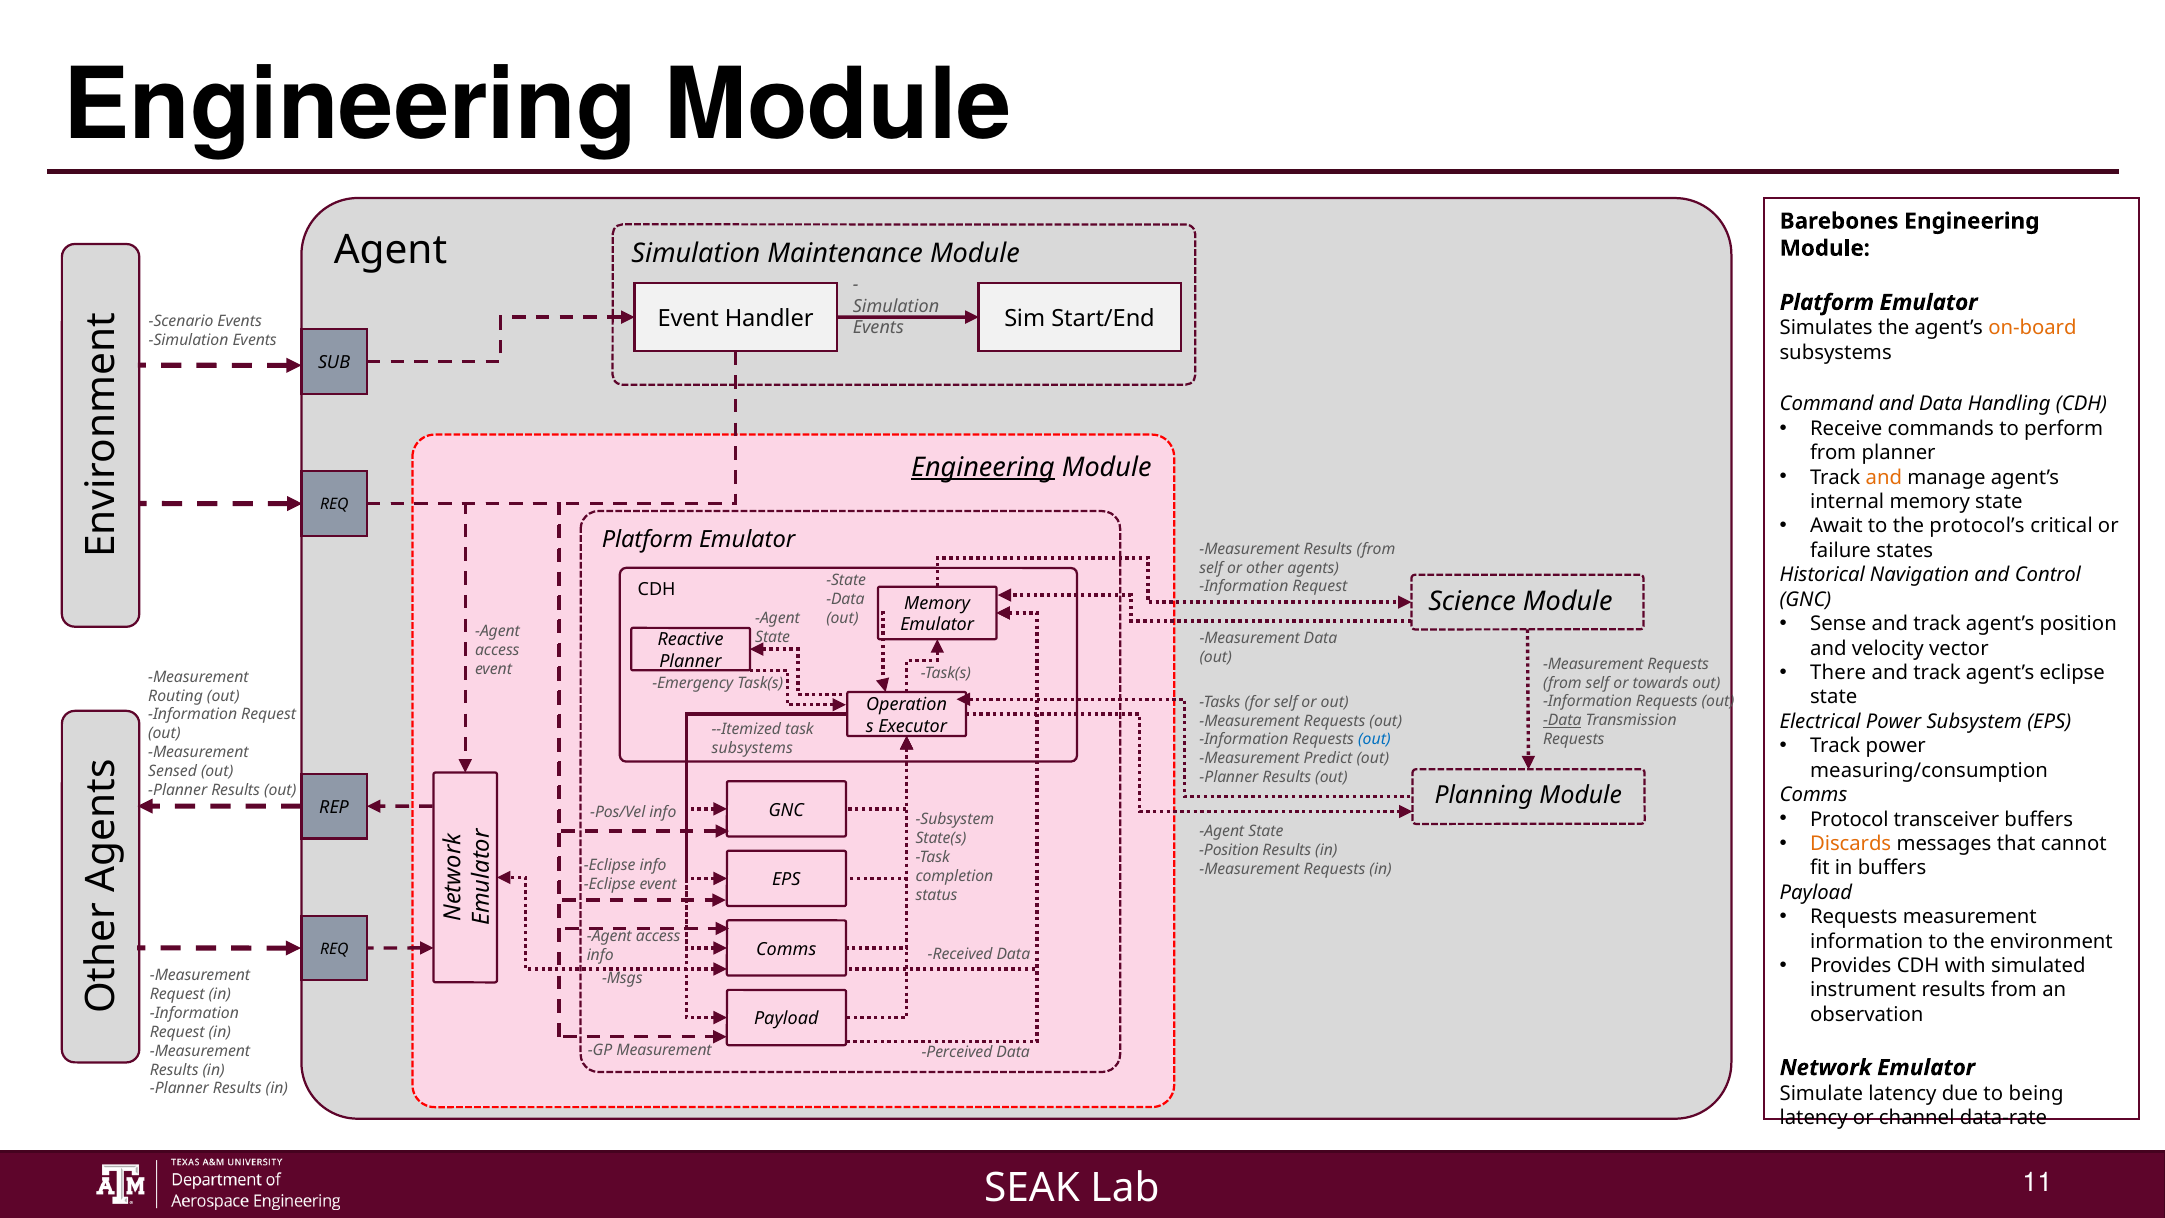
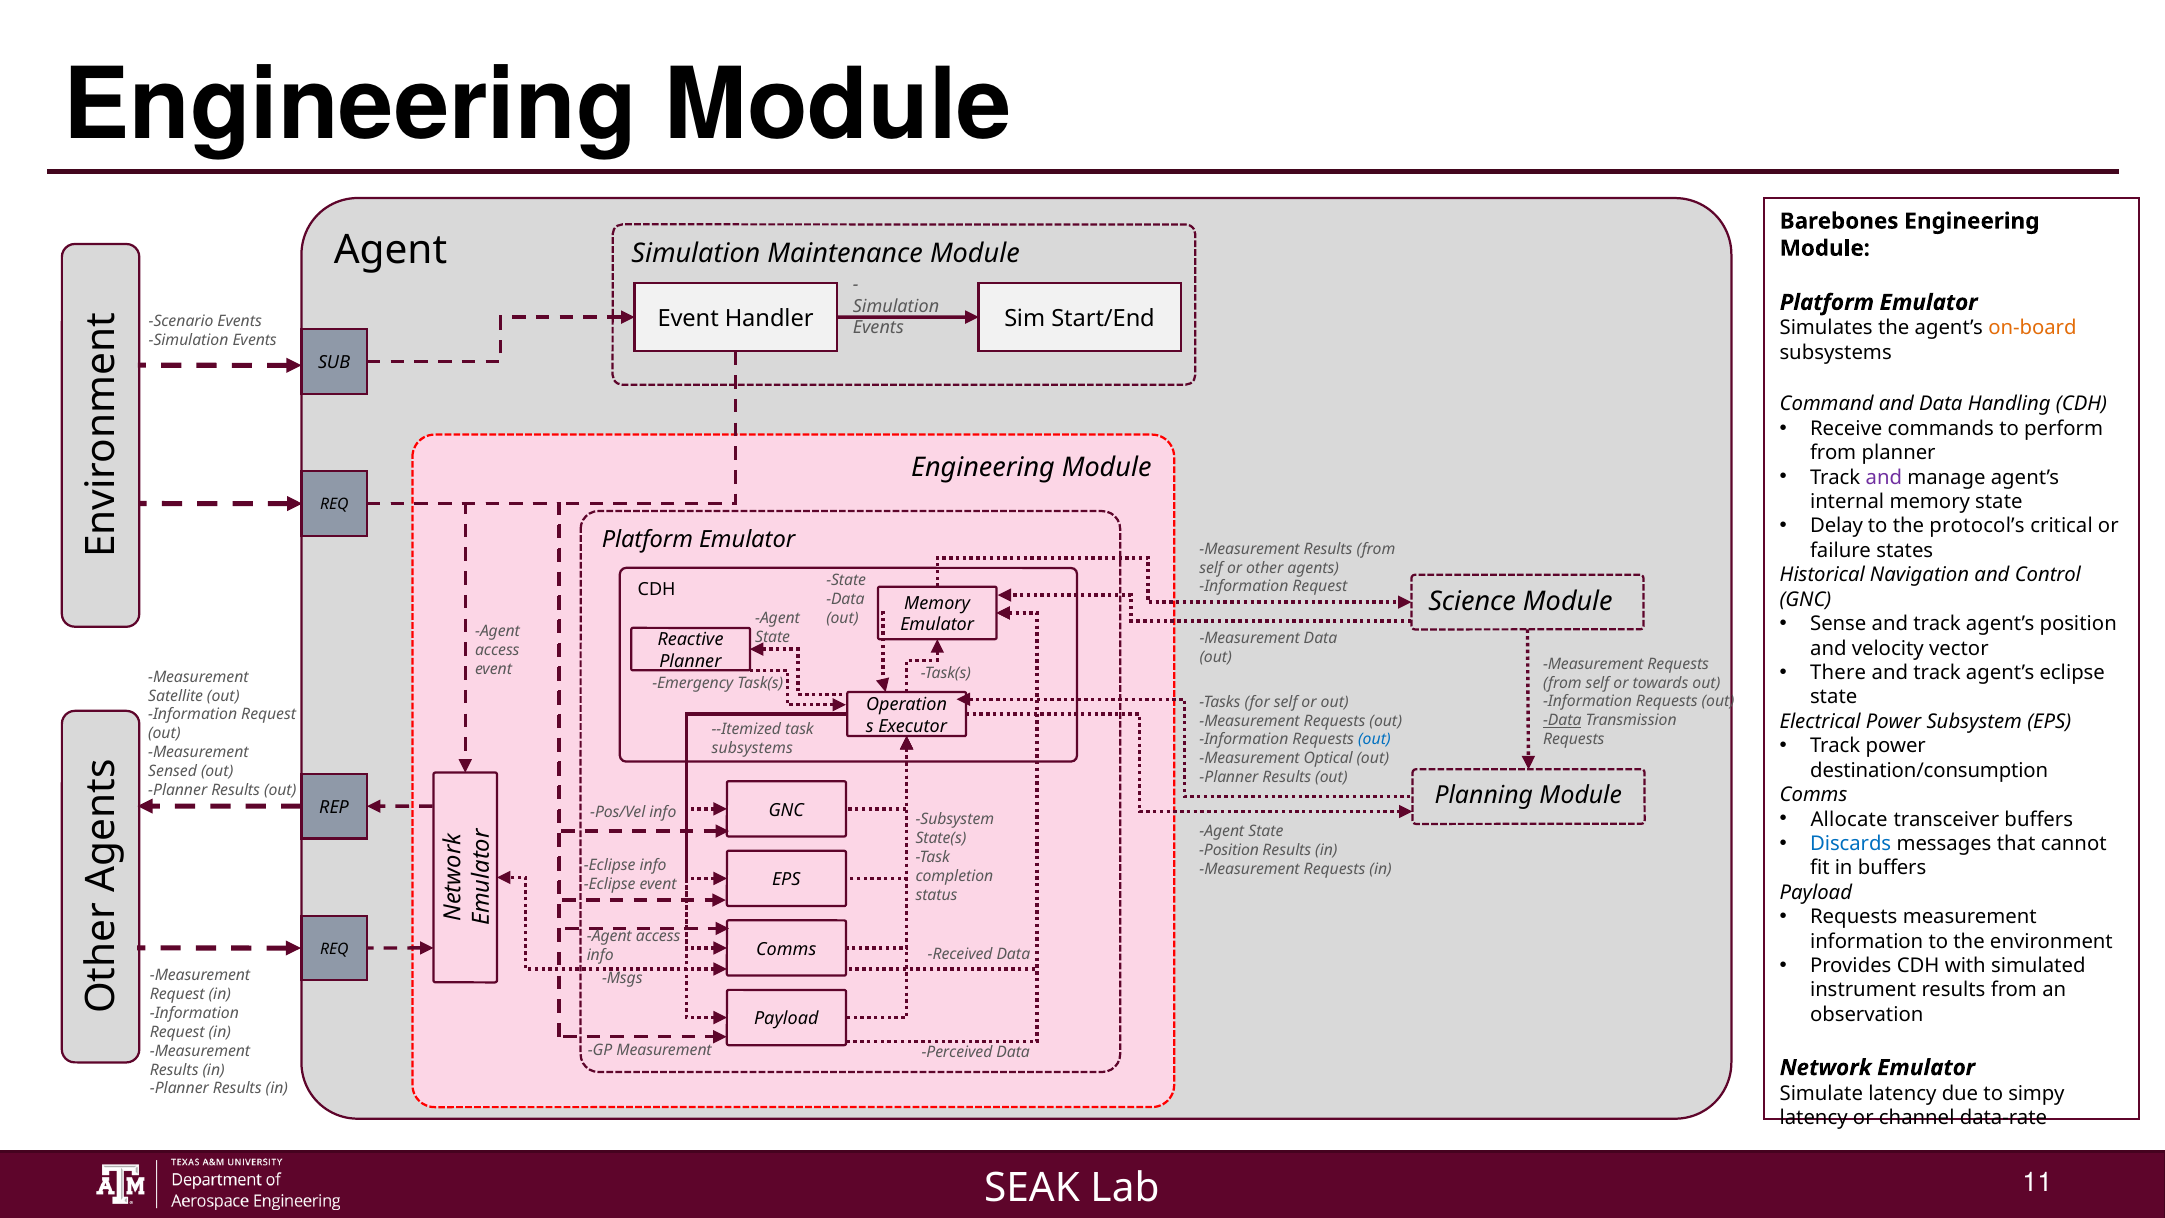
Engineering at (983, 467) underline: present -> none
and at (1884, 477) colour: orange -> purple
Await: Await -> Delay
Routing: Routing -> Satellite
Predict: Predict -> Optical
measuring/consumption: measuring/consumption -> destination/consumption
Protocol: Protocol -> Allocate
Discards colour: orange -> blue
being: being -> simpy
